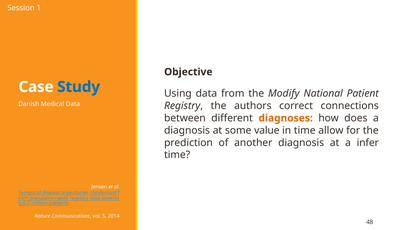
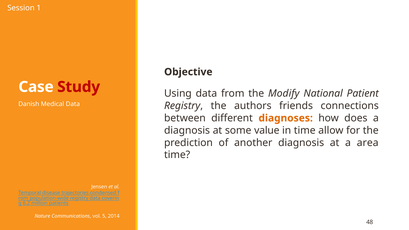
Study colour: blue -> red
correct: correct -> friends
infer: infer -> area
